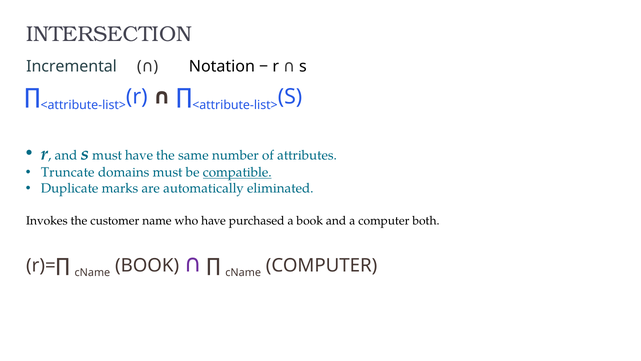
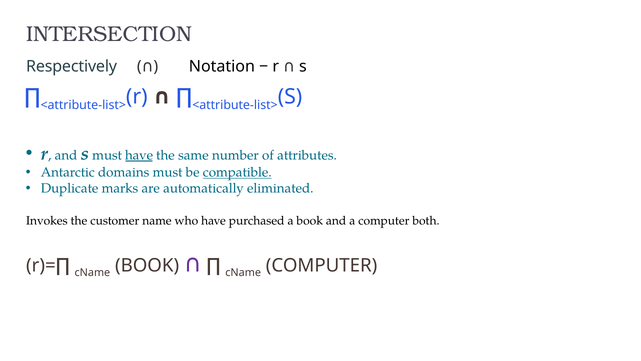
Incremental: Incremental -> Respectively
have at (139, 155) underline: none -> present
Truncate: Truncate -> Antarctic
